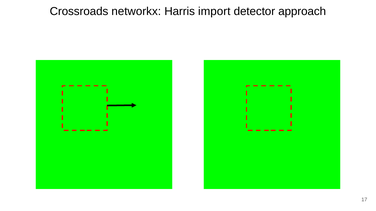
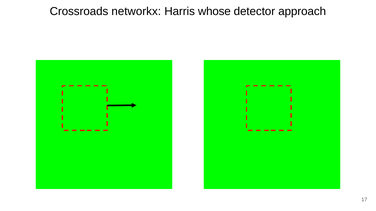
import: import -> whose
